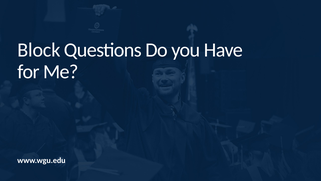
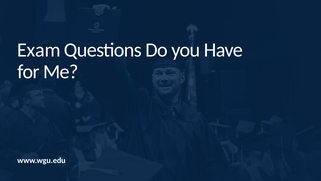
Block: Block -> Exam
